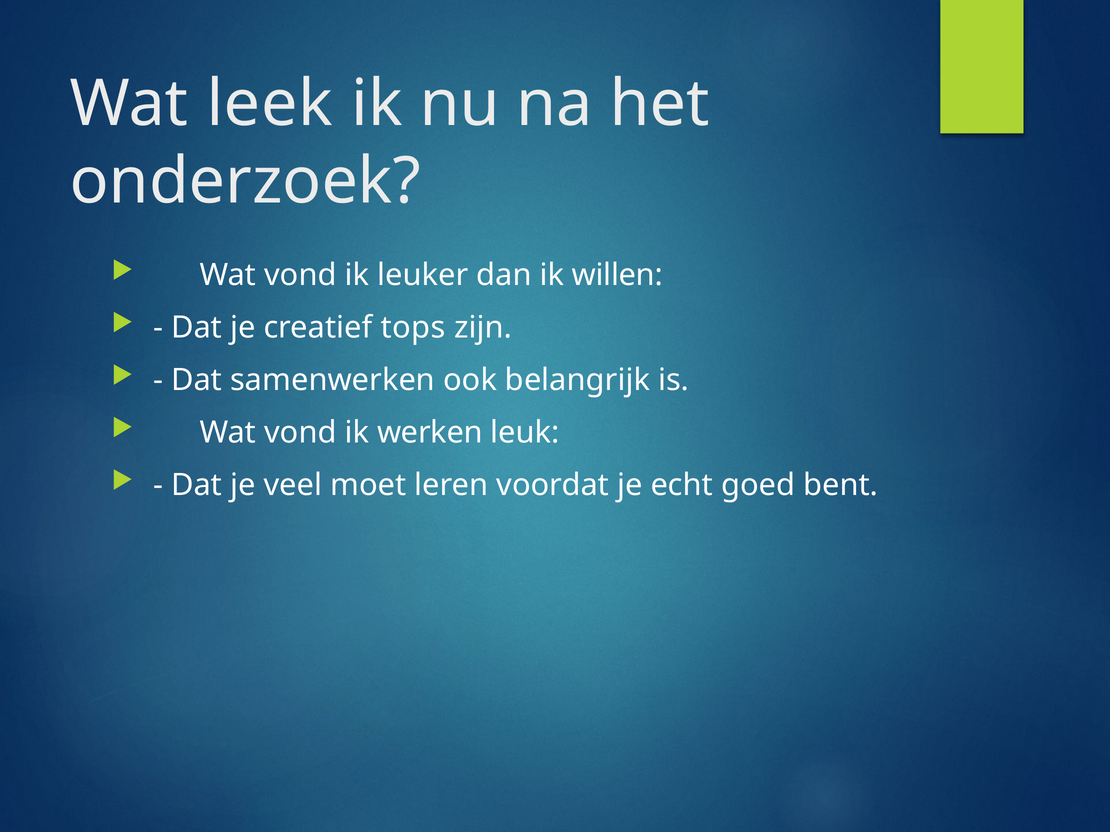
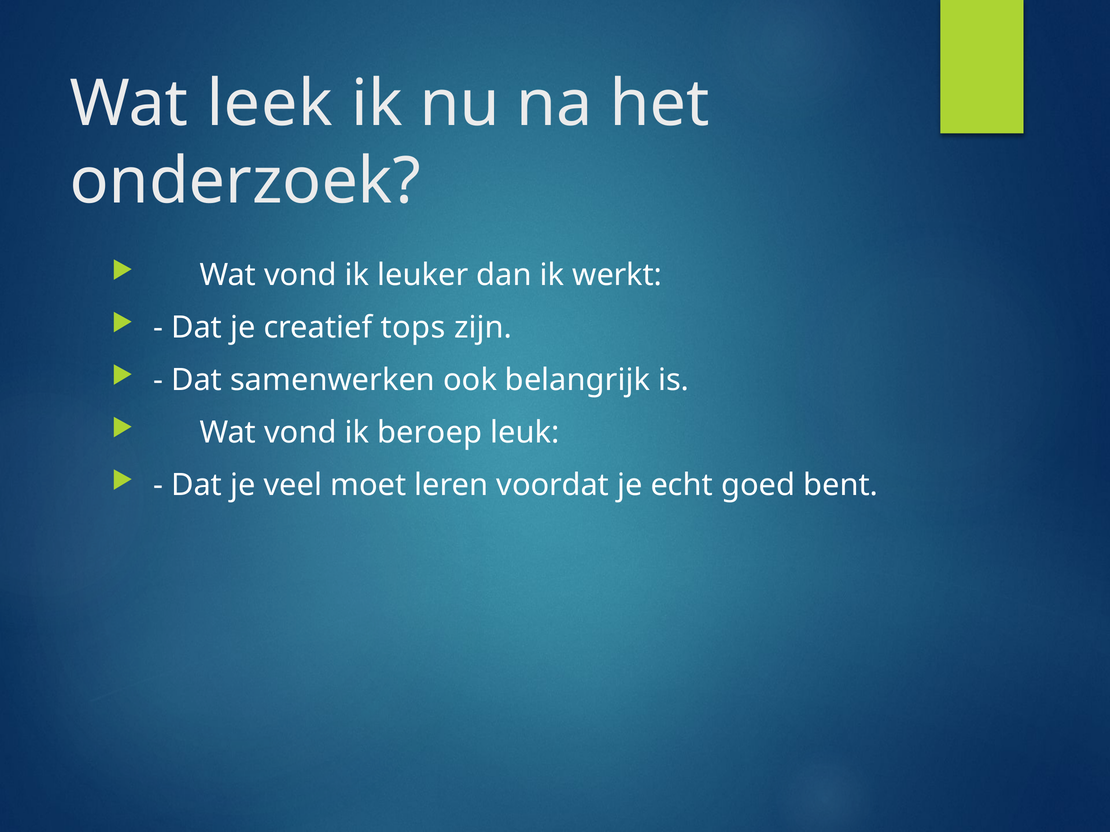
willen: willen -> werkt
werken: werken -> beroep
